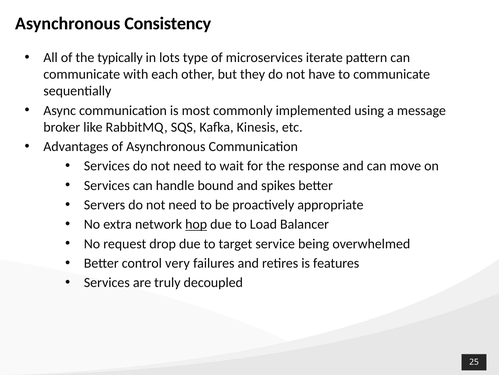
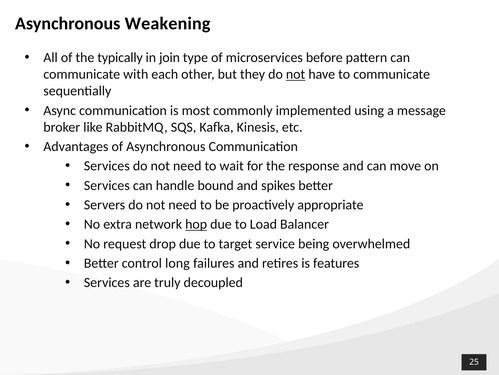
Consistency: Consistency -> Weakening
lots: lots -> join
iterate: iterate -> before
not at (296, 74) underline: none -> present
very: very -> long
